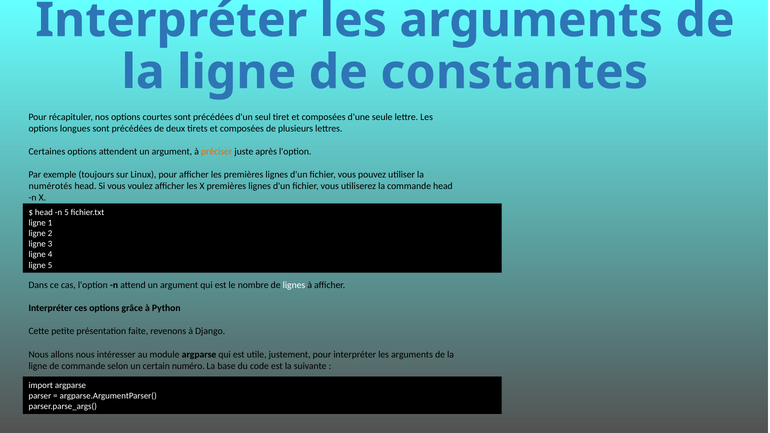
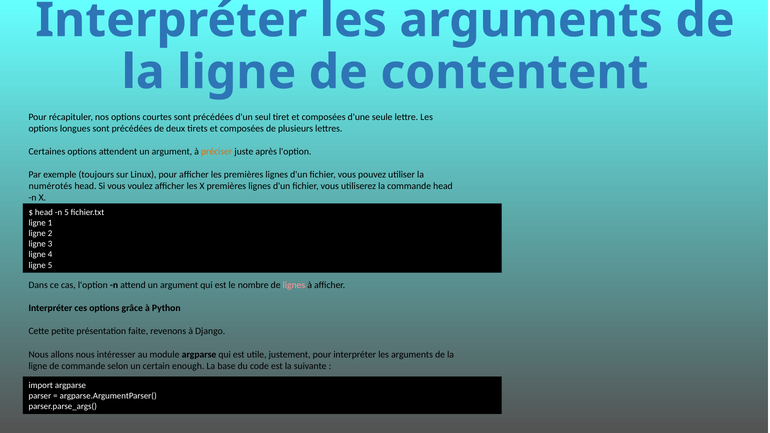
constantes: constantes -> contentent
lignes at (294, 285) colour: white -> pink
numéro: numéro -> enough
